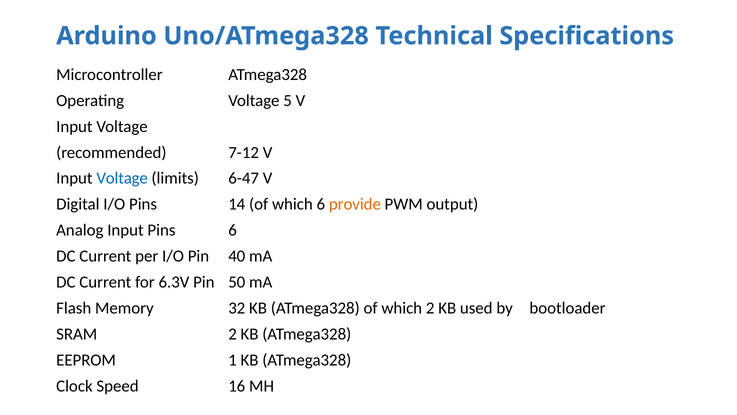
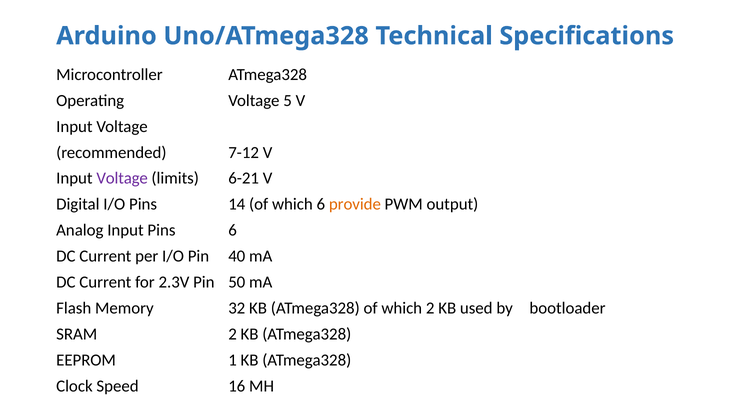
Voltage at (122, 178) colour: blue -> purple
6-47: 6-47 -> 6-21
6.3V: 6.3V -> 2.3V
